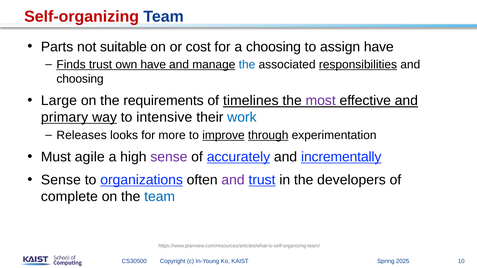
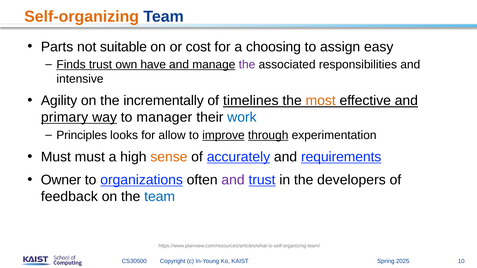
Self-organizing colour: red -> orange
assign have: have -> easy
the at (247, 65) colour: blue -> purple
responsibilities underline: present -> none
choosing at (80, 79): choosing -> intensive
Large: Large -> Agility
requirements: requirements -> incrementally
most colour: purple -> orange
intensive: intensive -> manager
Releases: Releases -> Principles
more: more -> allow
Must agile: agile -> must
sense at (169, 157) colour: purple -> orange
incrementally: incrementally -> requirements
Sense at (61, 180): Sense -> Owner
complete: complete -> feedback
